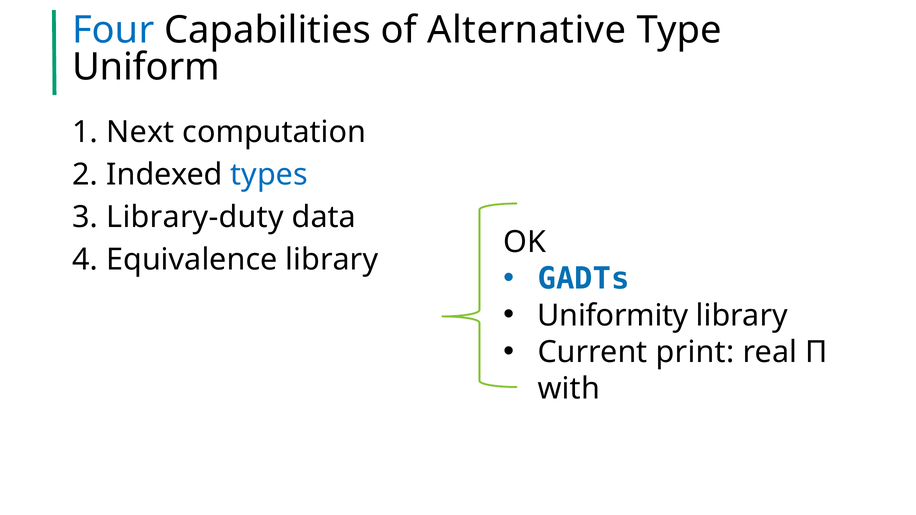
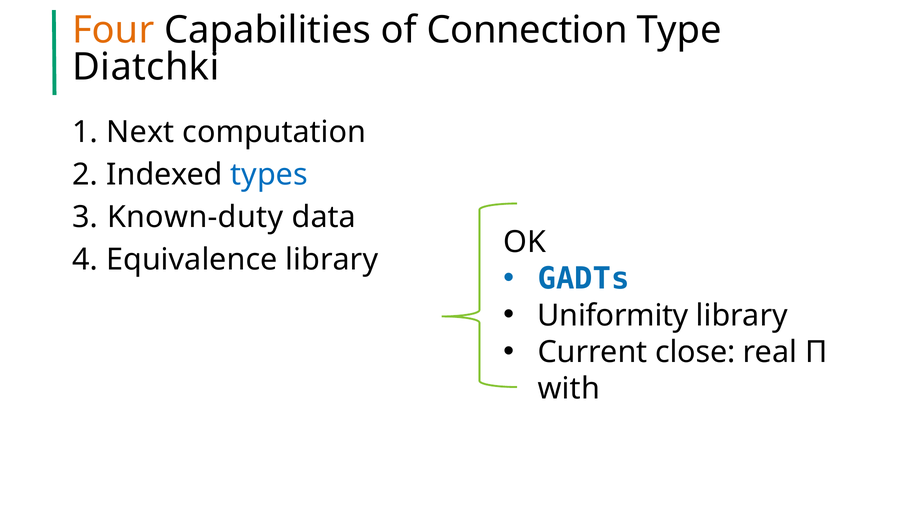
Four colour: blue -> orange
Alternative: Alternative -> Connection
Uniform: Uniform -> Diatchki
Library-duty: Library-duty -> Known-duty
print: print -> close
